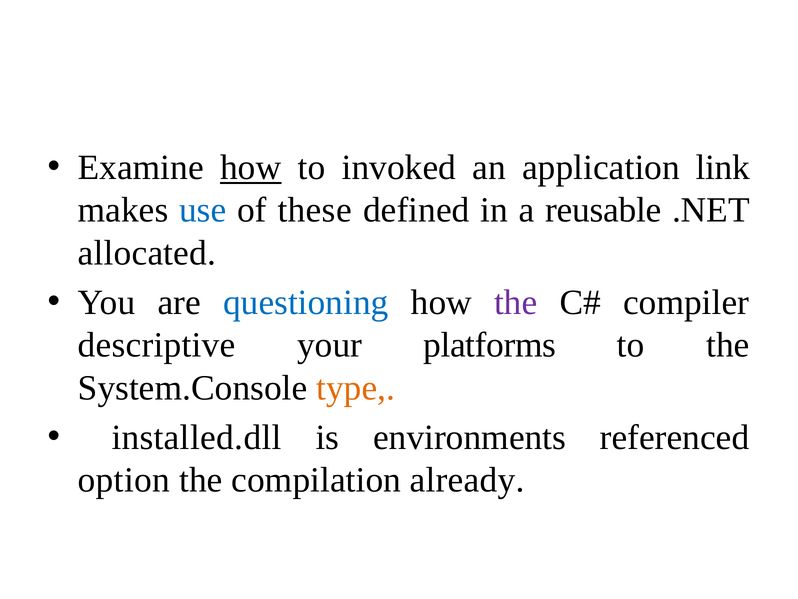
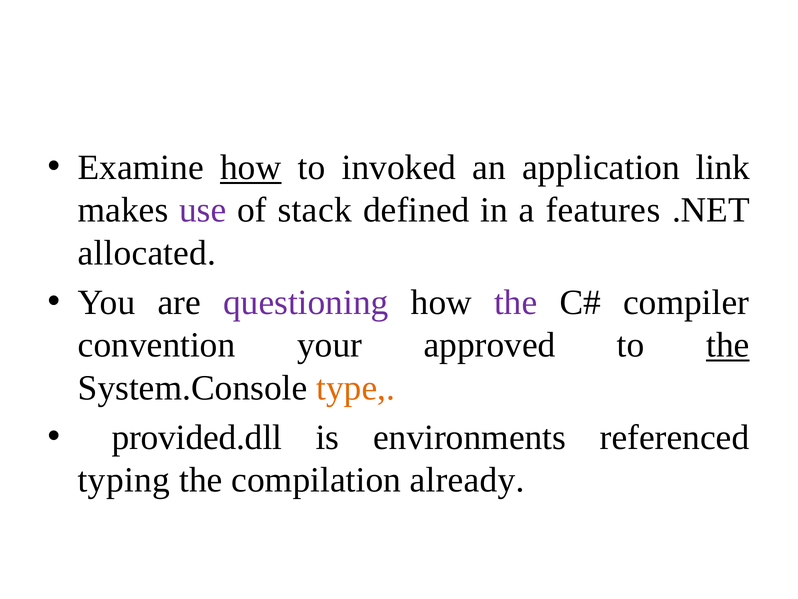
use colour: blue -> purple
these: these -> stack
reusable: reusable -> features
questioning colour: blue -> purple
descriptive: descriptive -> convention
platforms: platforms -> approved
the at (728, 345) underline: none -> present
installed.dll: installed.dll -> provided.dll
option: option -> typing
